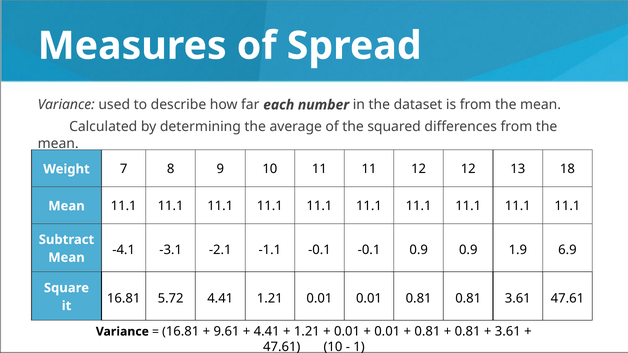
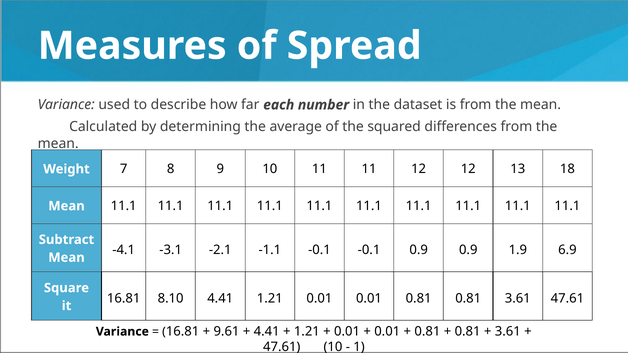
5.72: 5.72 -> 8.10
